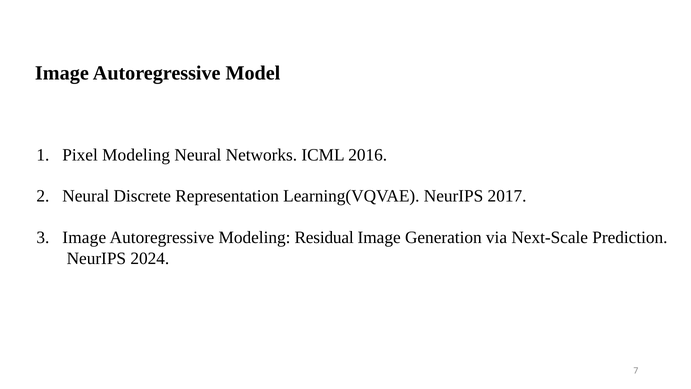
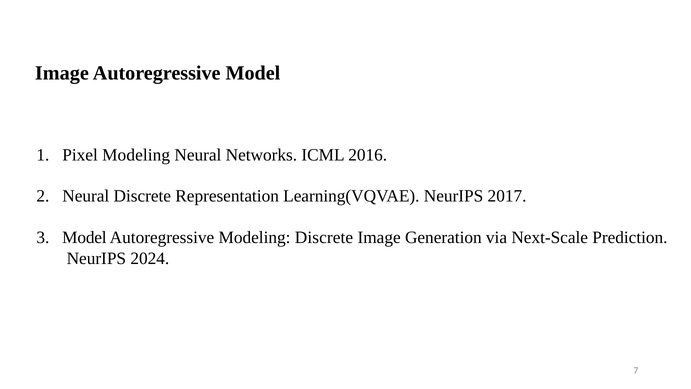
Image at (84, 238): Image -> Model
Modeling Residual: Residual -> Discrete
